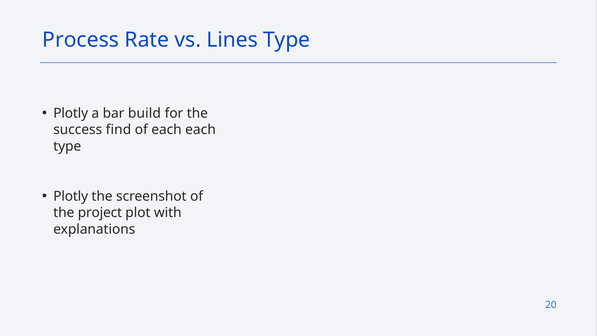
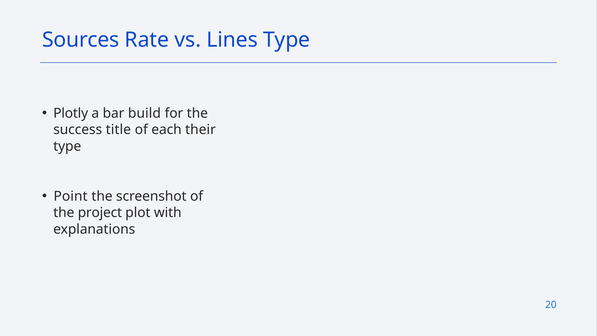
Process: Process -> Sources
find: find -> title
each each: each -> their
Plotly at (71, 196): Plotly -> Point
